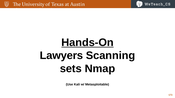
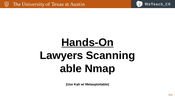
sets: sets -> able
